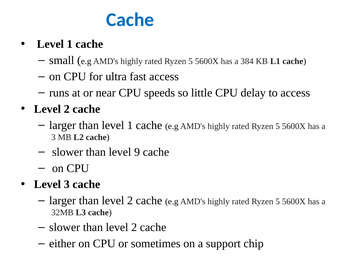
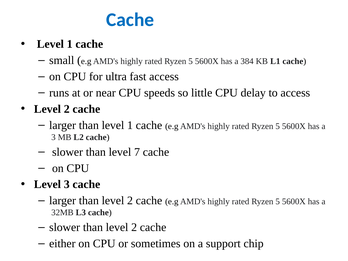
9: 9 -> 7
